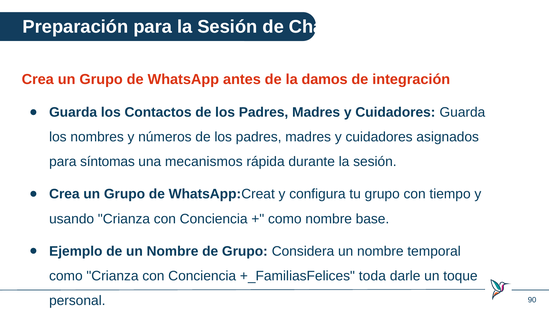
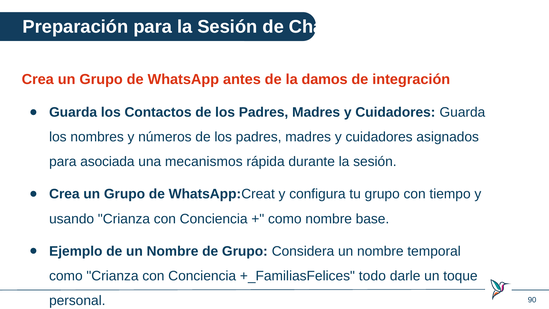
síntomas: síntomas -> asociada
toda: toda -> todo
